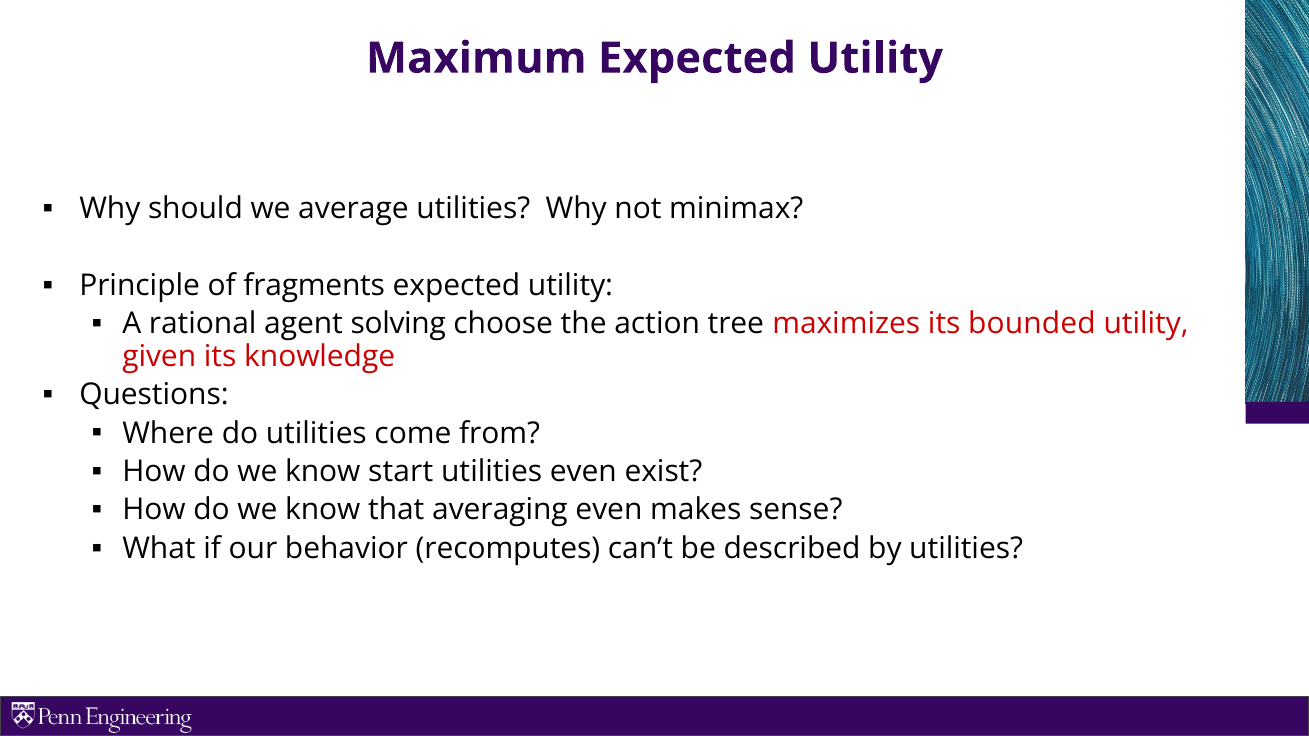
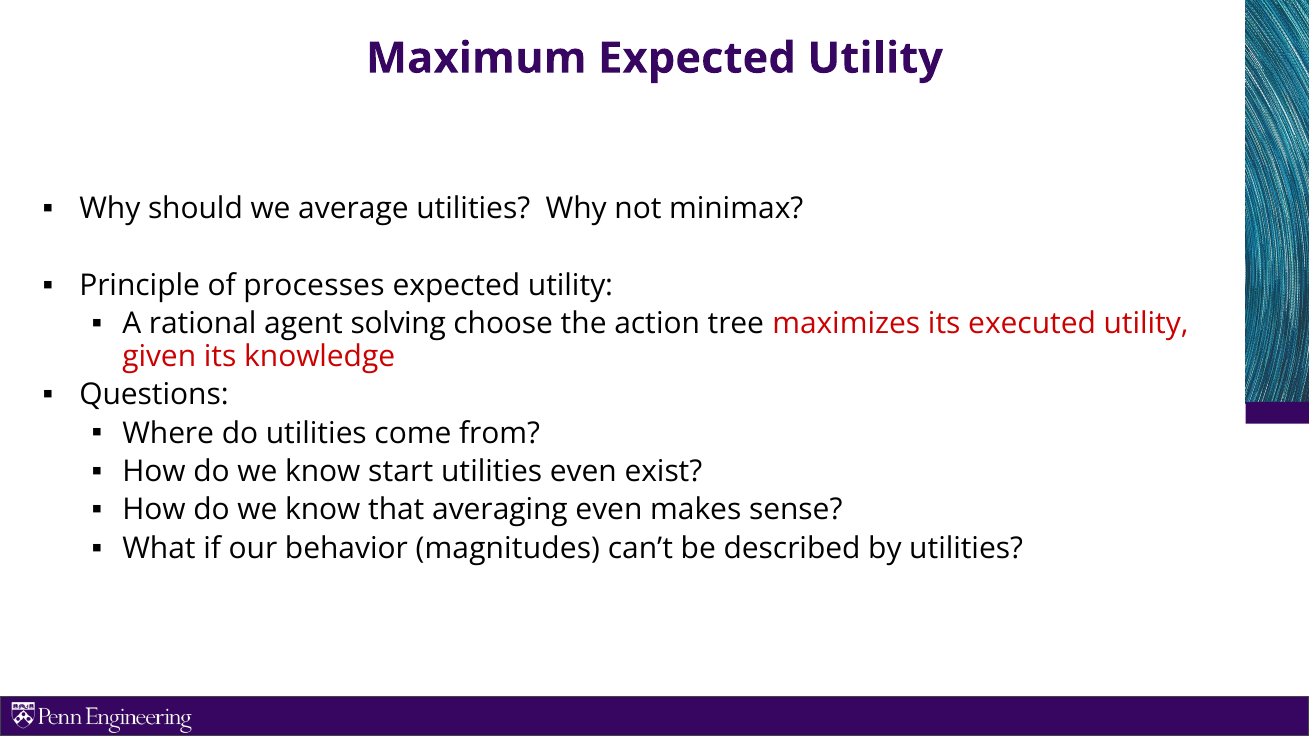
fragments: fragments -> processes
bounded: bounded -> executed
recomputes: recomputes -> magnitudes
